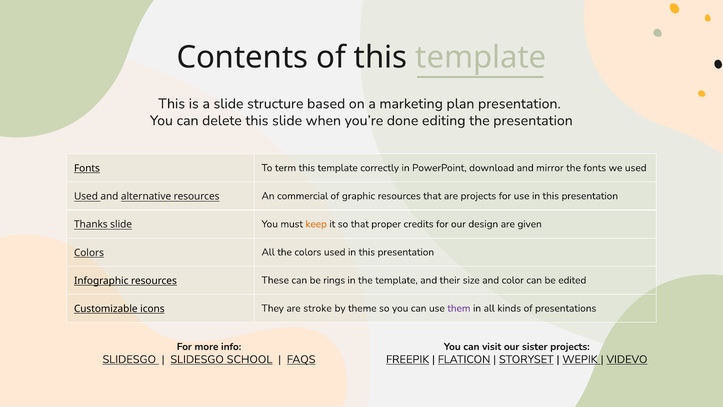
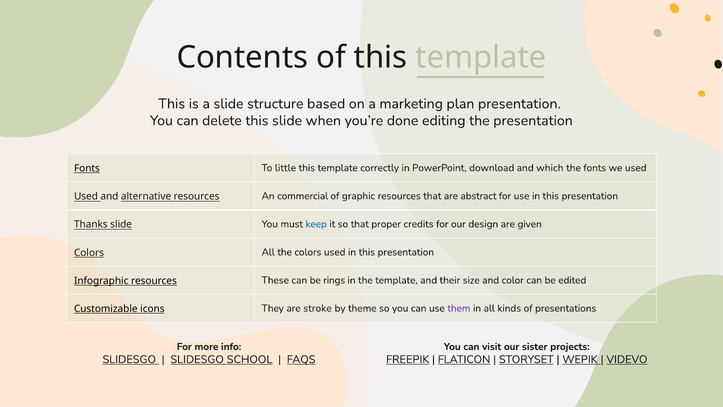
term: term -> little
mirror: mirror -> which
are projects: projects -> abstract
keep colour: orange -> blue
